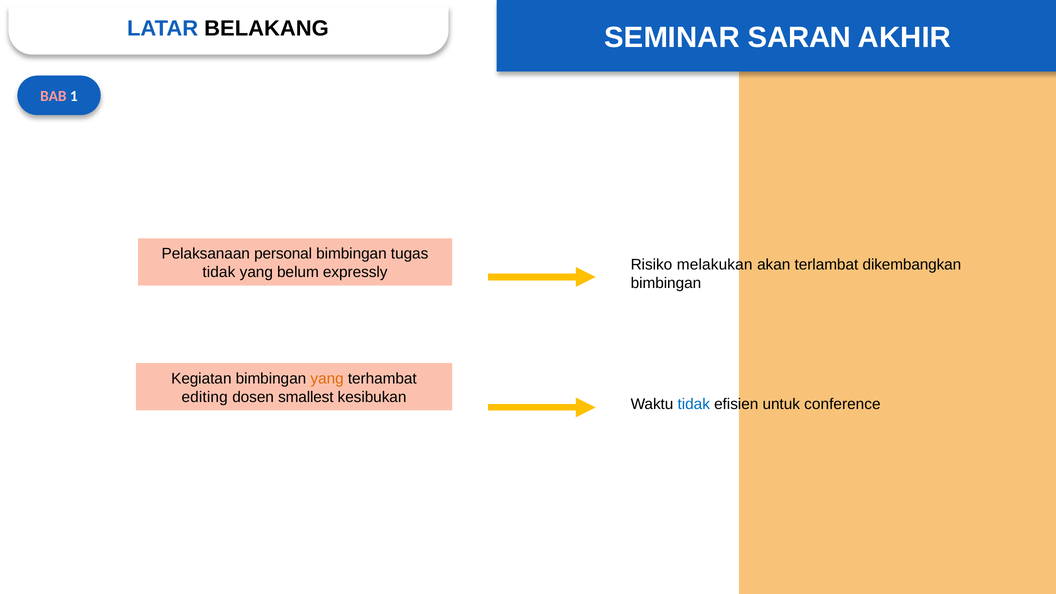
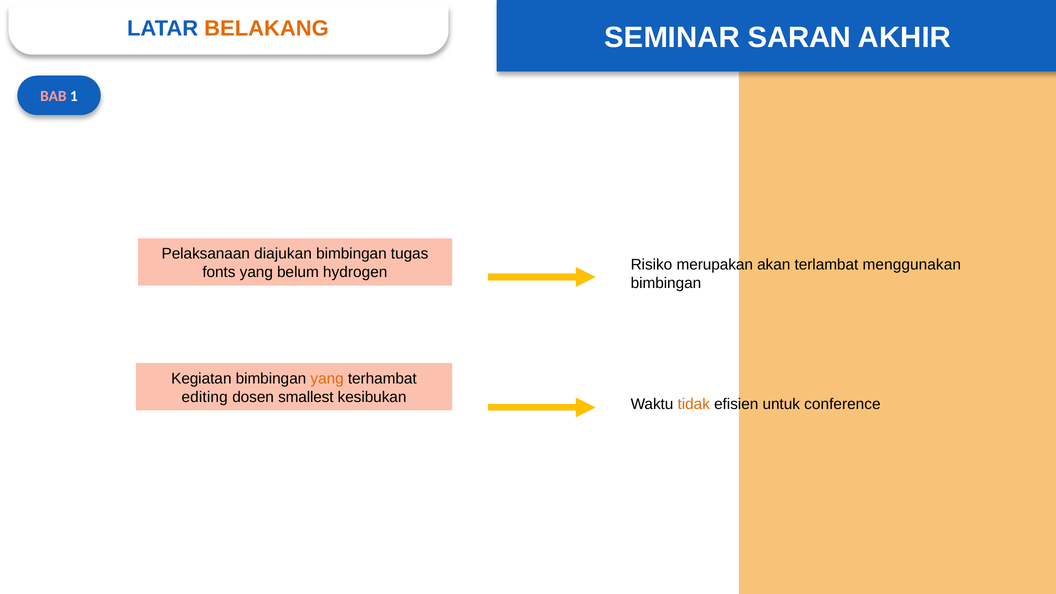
BELAKANG colour: black -> orange
personal: personal -> diajukan
melakukan: melakukan -> merupakan
dikembangkan: dikembangkan -> menggunakan
tidak at (219, 272): tidak -> fonts
expressly: expressly -> hydrogen
tidak at (694, 404) colour: blue -> orange
